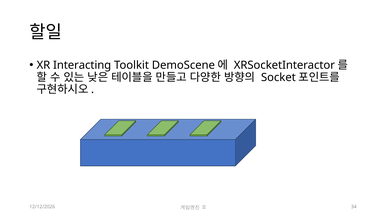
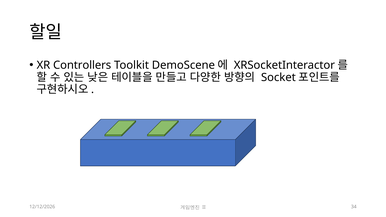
Interacting: Interacting -> Controllers
